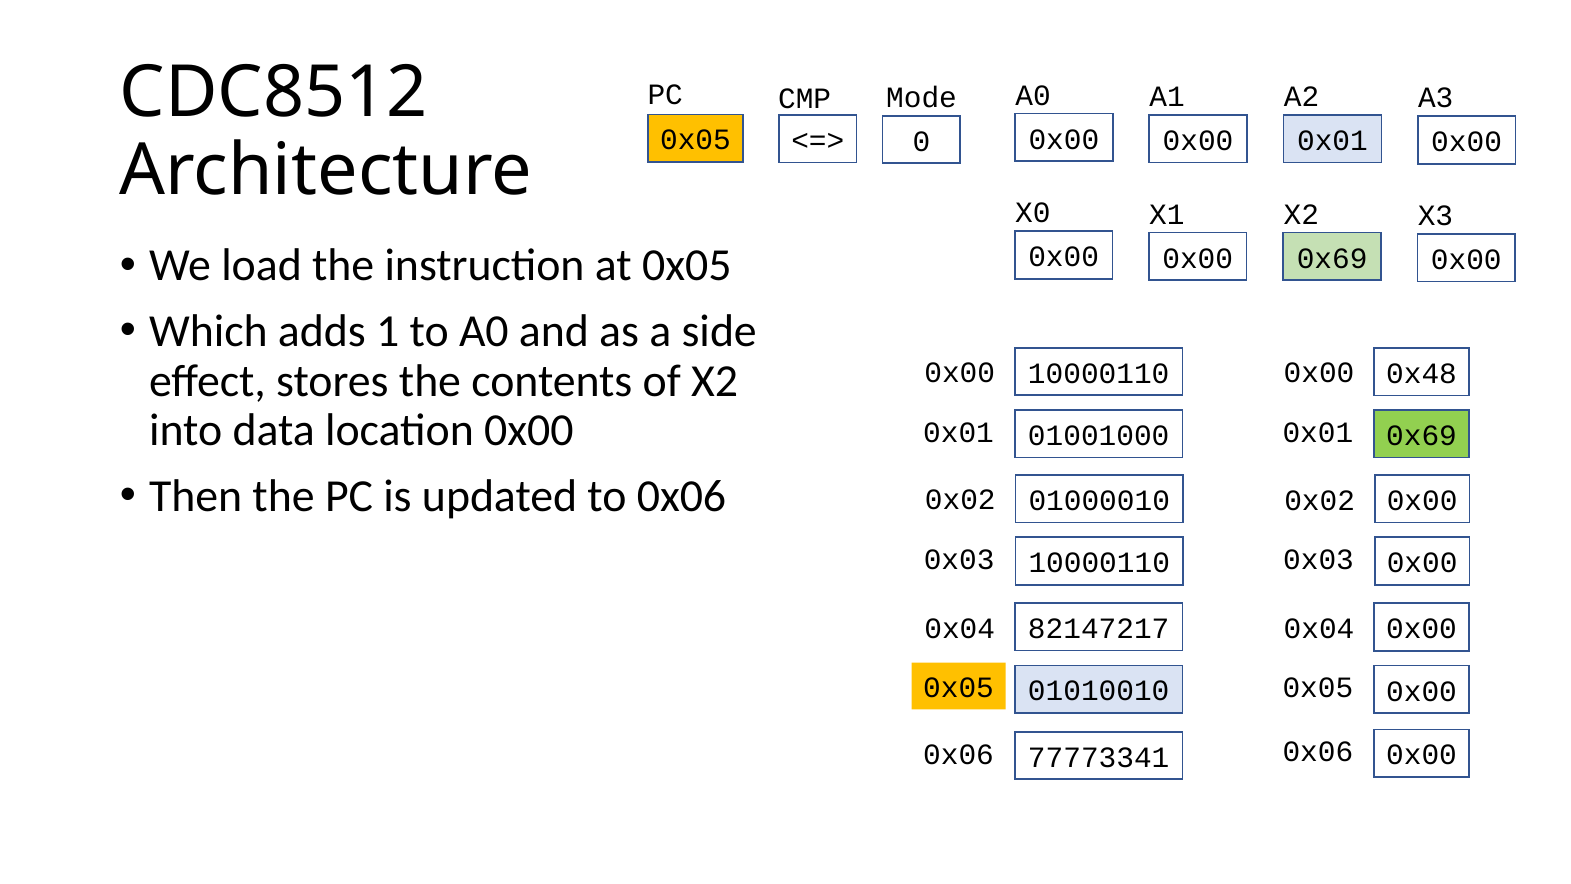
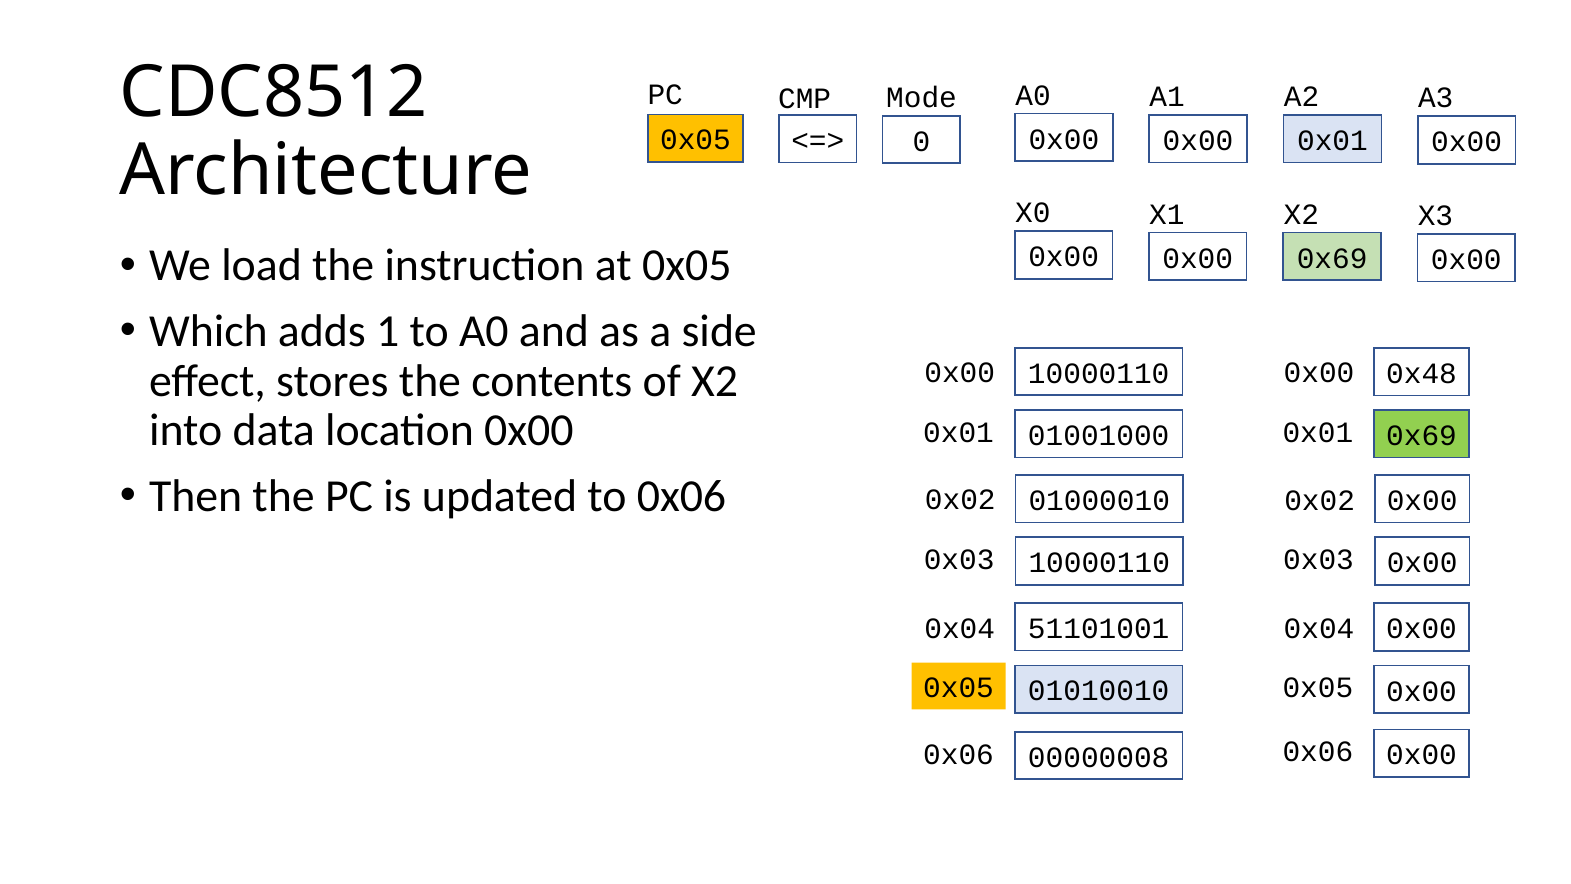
82147217: 82147217 -> 51101001
77773341: 77773341 -> 00000008
